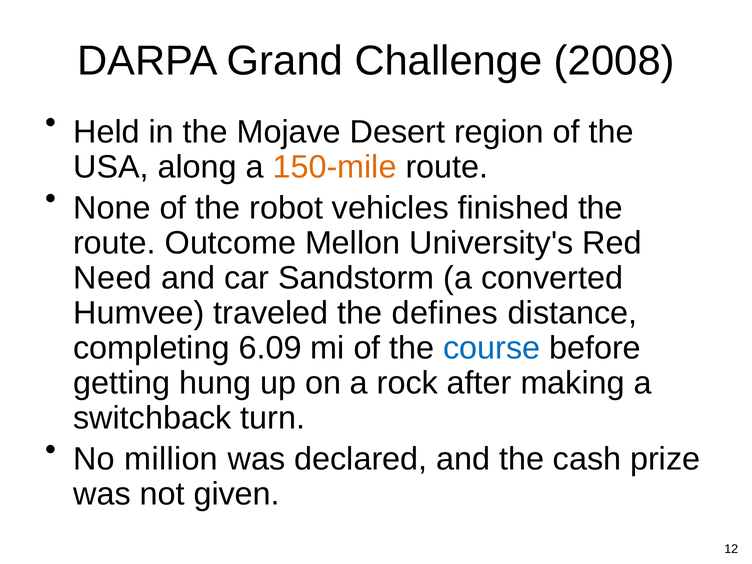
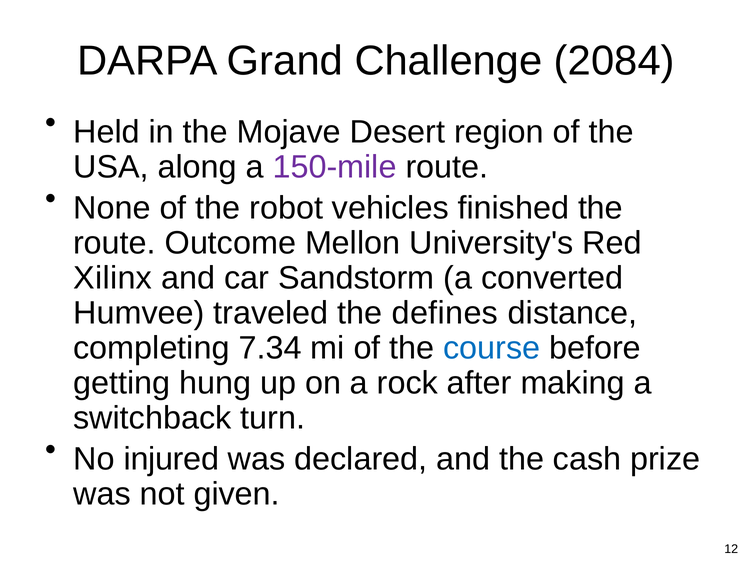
2008: 2008 -> 2084
150-mile colour: orange -> purple
Need: Need -> Xilinx
6.09: 6.09 -> 7.34
million: million -> injured
